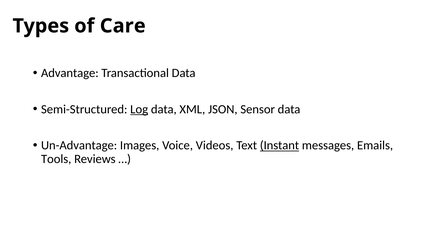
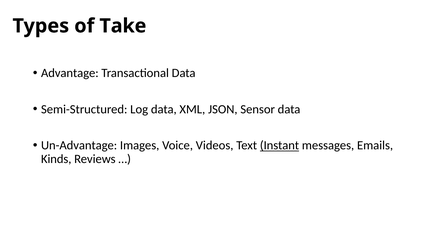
Care: Care -> Take
Log underline: present -> none
Tools: Tools -> Kinds
